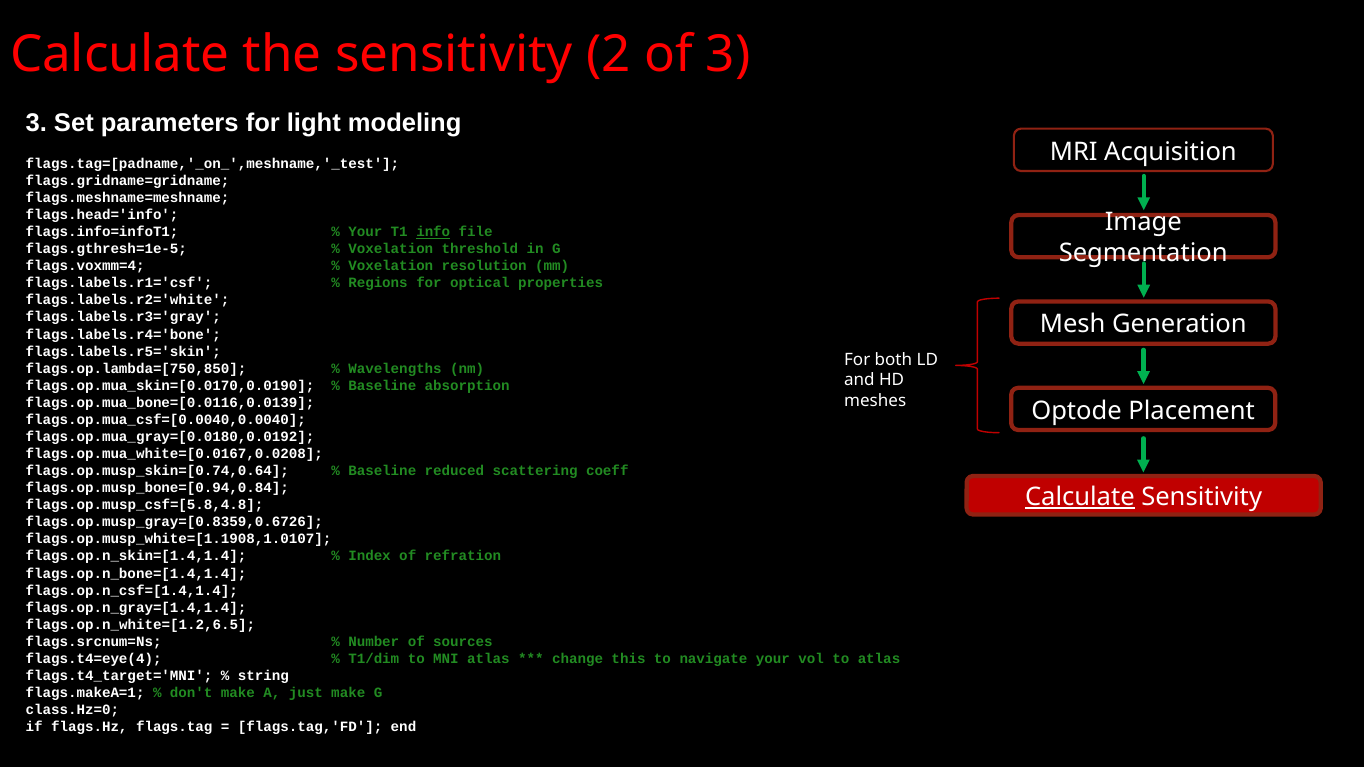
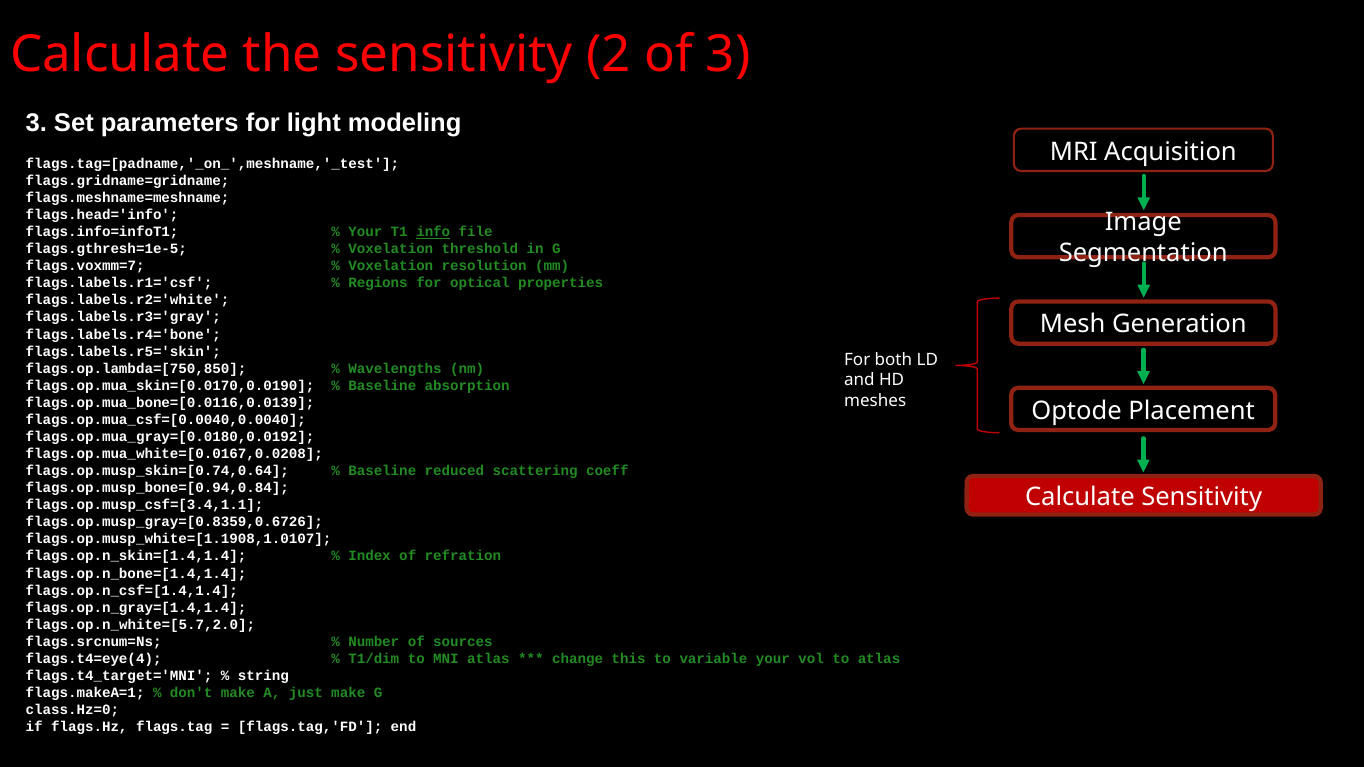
flags.voxmm=4: flags.voxmm=4 -> flags.voxmm=7
Calculate at (1080, 497) underline: present -> none
flags.op.musp_csf=[5.8,4.8: flags.op.musp_csf=[5.8,4.8 -> flags.op.musp_csf=[3.4,1.1
flags.op.n_white=[1.2,6.5: flags.op.n_white=[1.2,6.5 -> flags.op.n_white=[5.7,2.0
navigate: navigate -> variable
